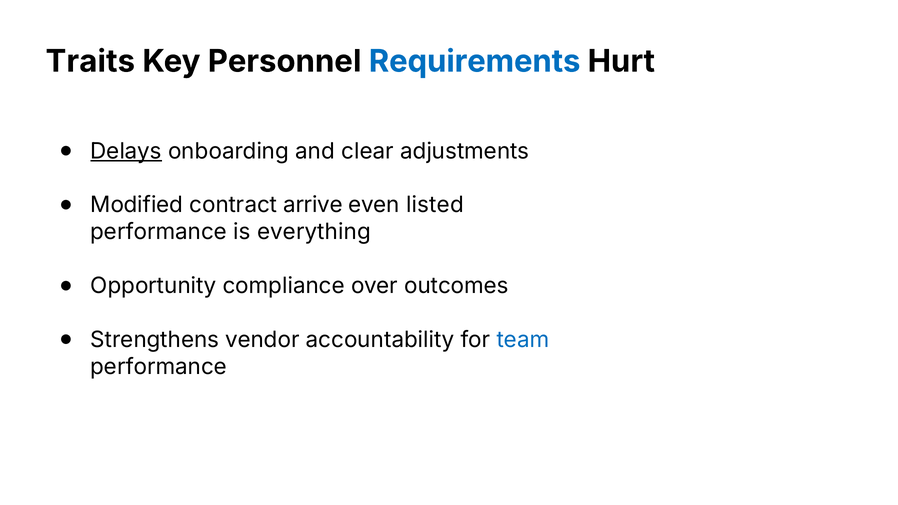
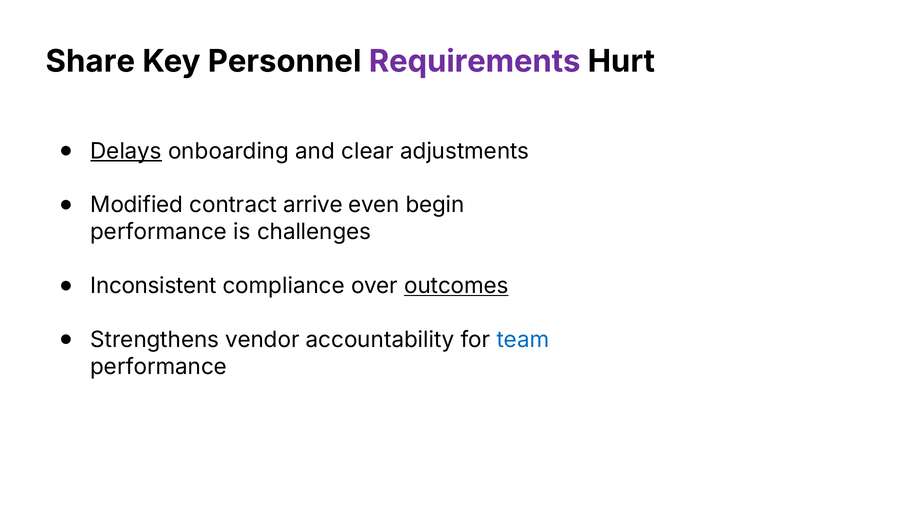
Traits: Traits -> Share
Requirements colour: blue -> purple
listed: listed -> begin
everything: everything -> challenges
Opportunity: Opportunity -> Inconsistent
outcomes underline: none -> present
